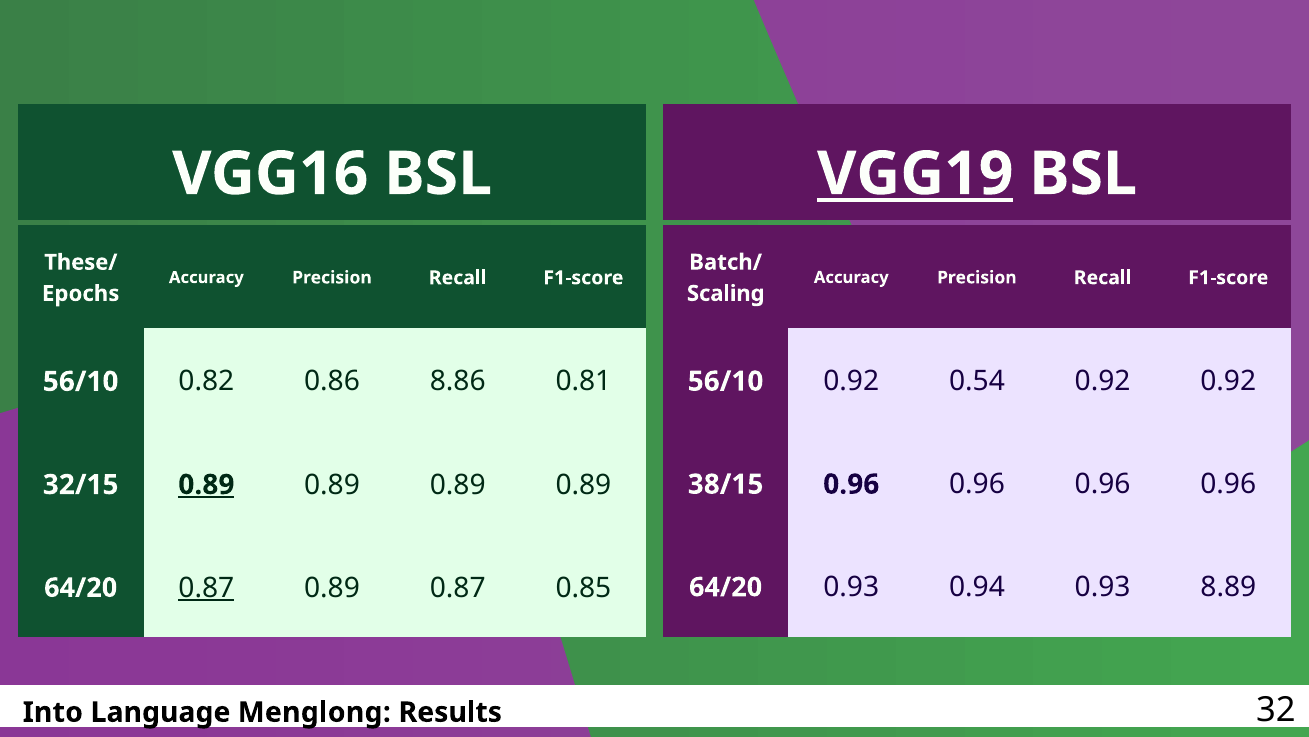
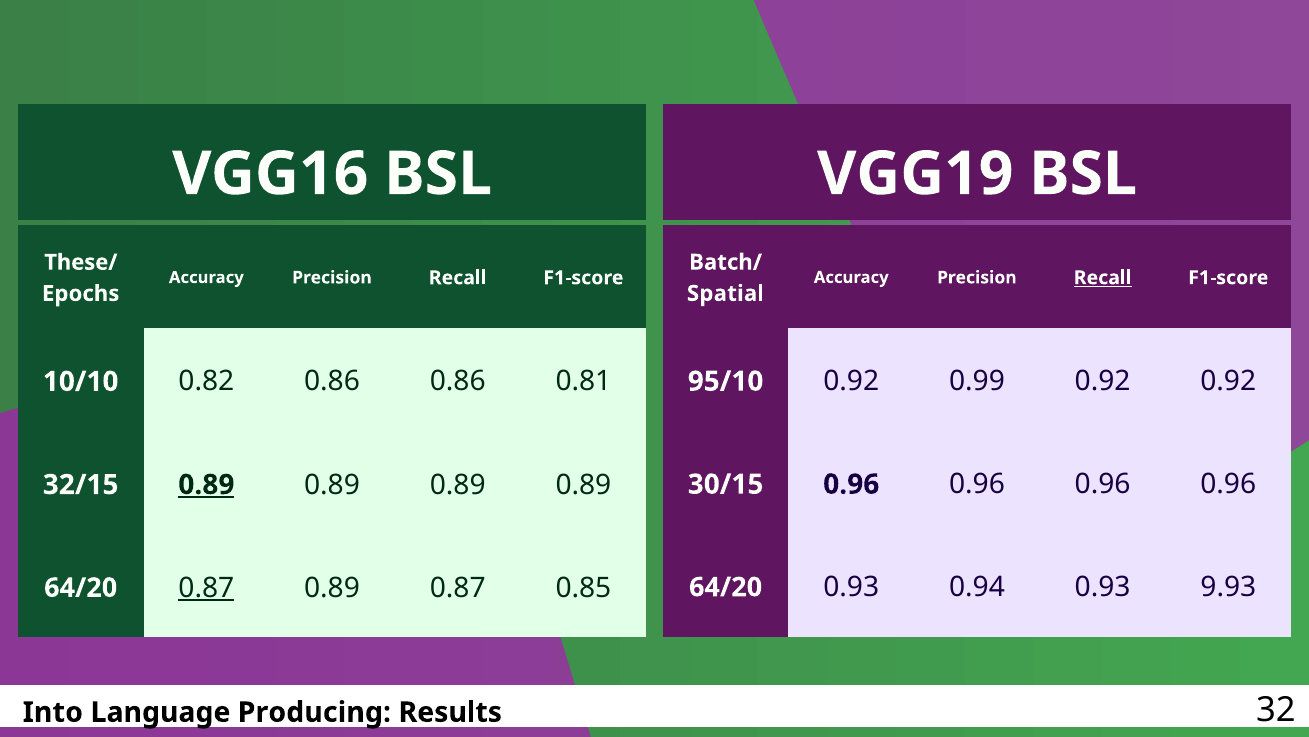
VGG19 underline: present -> none
Recall at (1103, 278) underline: none -> present
Scaling: Scaling -> Spatial
56/10 at (726, 381): 56/10 -> 95/10
0.54: 0.54 -> 0.99
56/10 at (81, 381): 56/10 -> 10/10
0.86 8.86: 8.86 -> 0.86
38/15: 38/15 -> 30/15
8.89: 8.89 -> 9.93
Menglong: Menglong -> Producing
